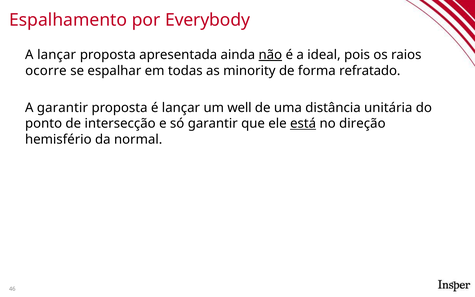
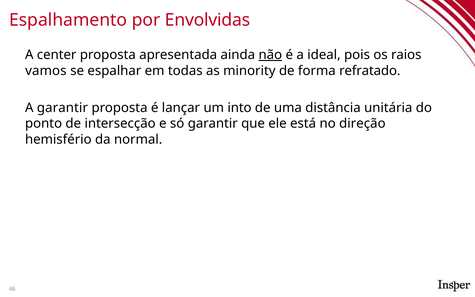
Everybody: Everybody -> Envolvidas
A lançar: lançar -> center
ocorre: ocorre -> vamos
well: well -> into
está underline: present -> none
